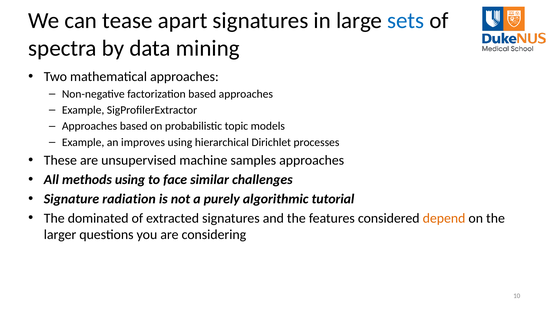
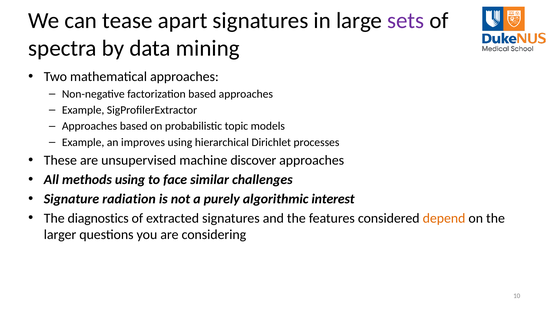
sets colour: blue -> purple
samples: samples -> discover
tutorial: tutorial -> interest
dominated: dominated -> diagnostics
